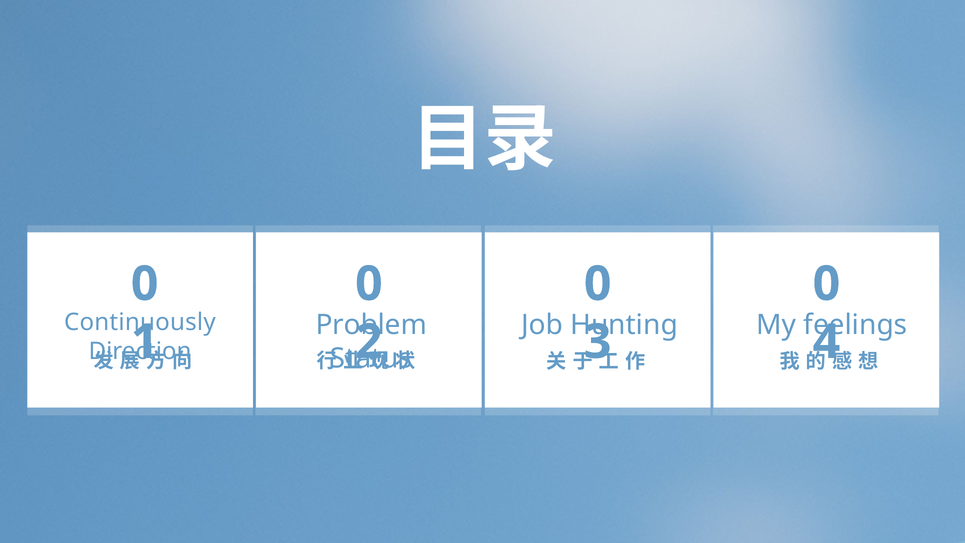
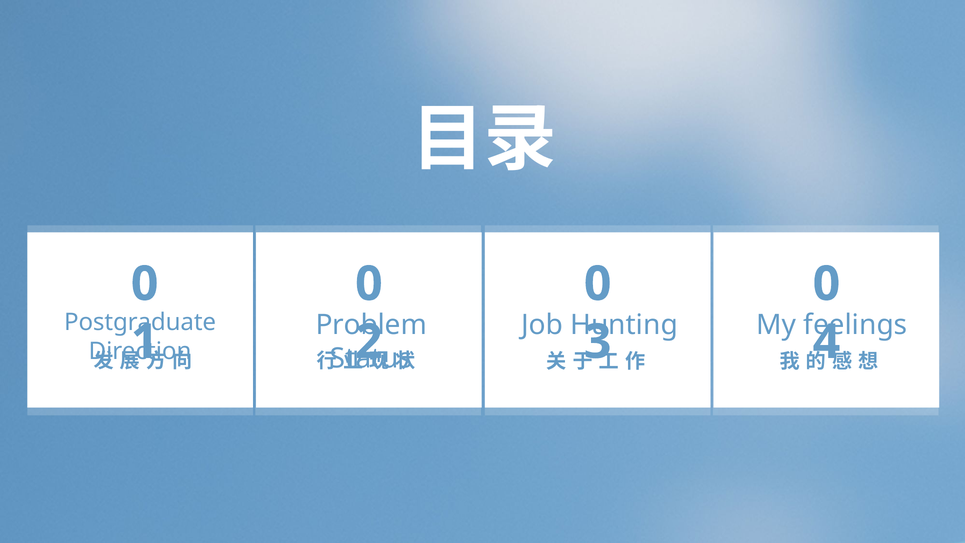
Continuously: Continuously -> Postgraduate
